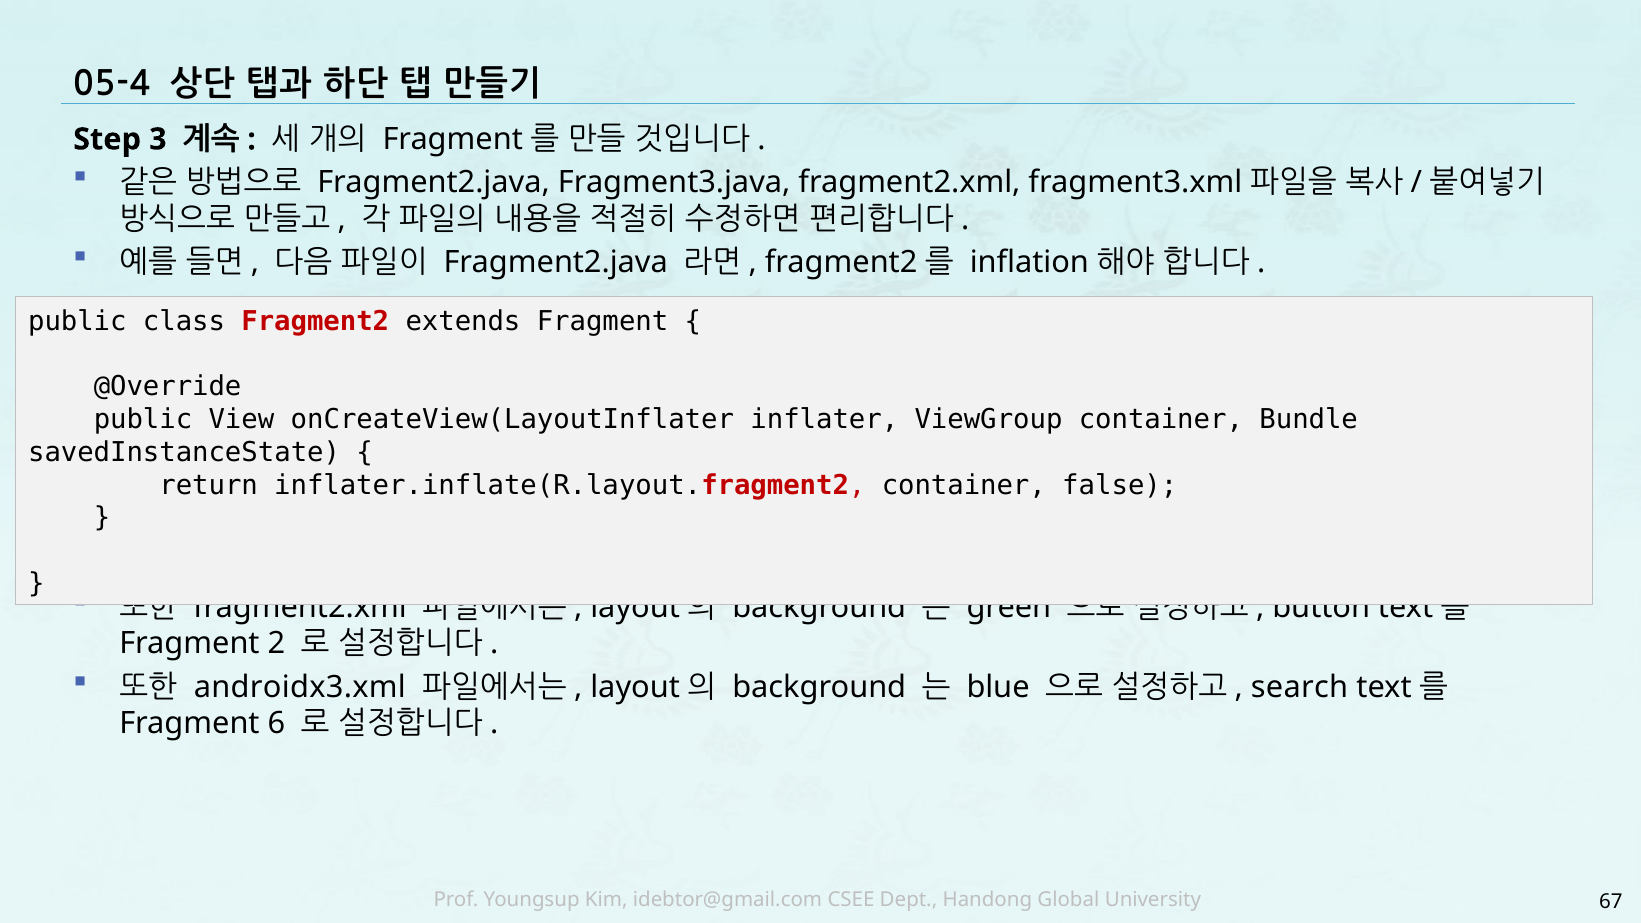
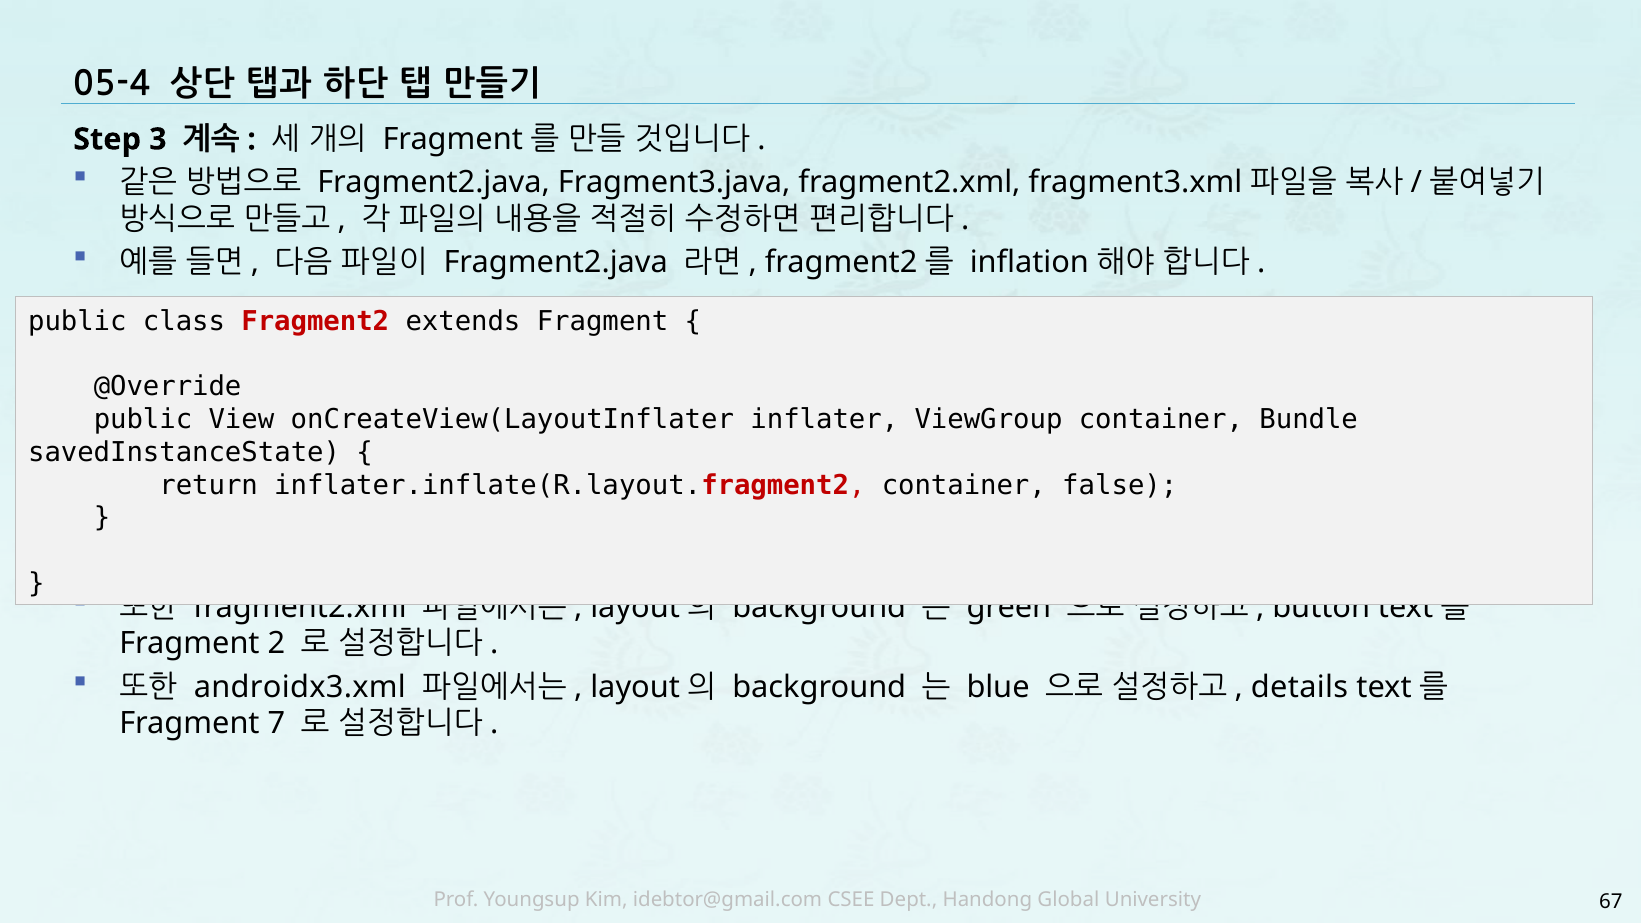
search: search -> details
6: 6 -> 7
